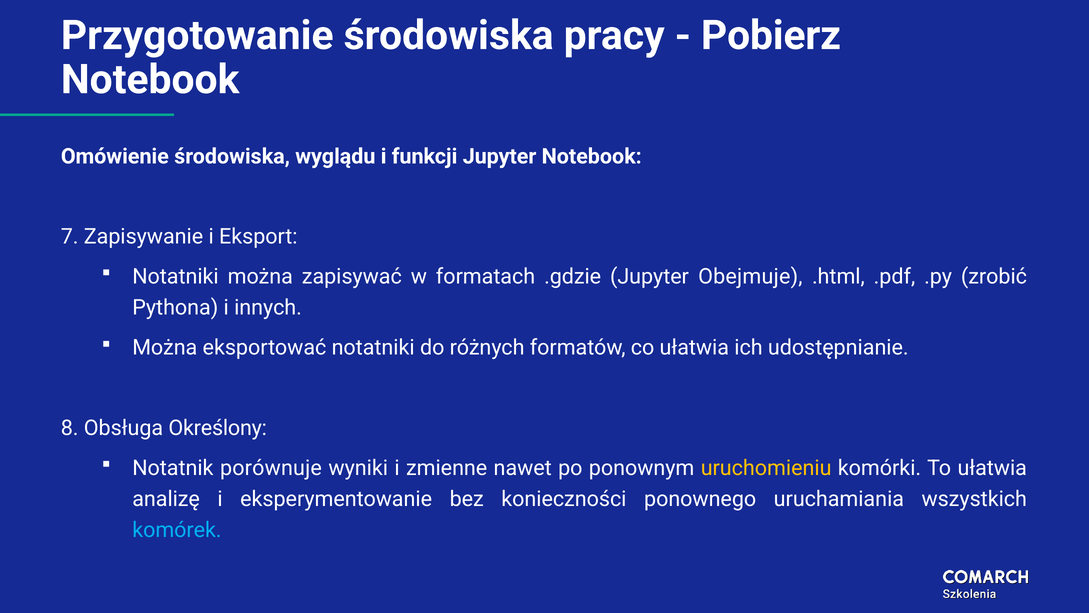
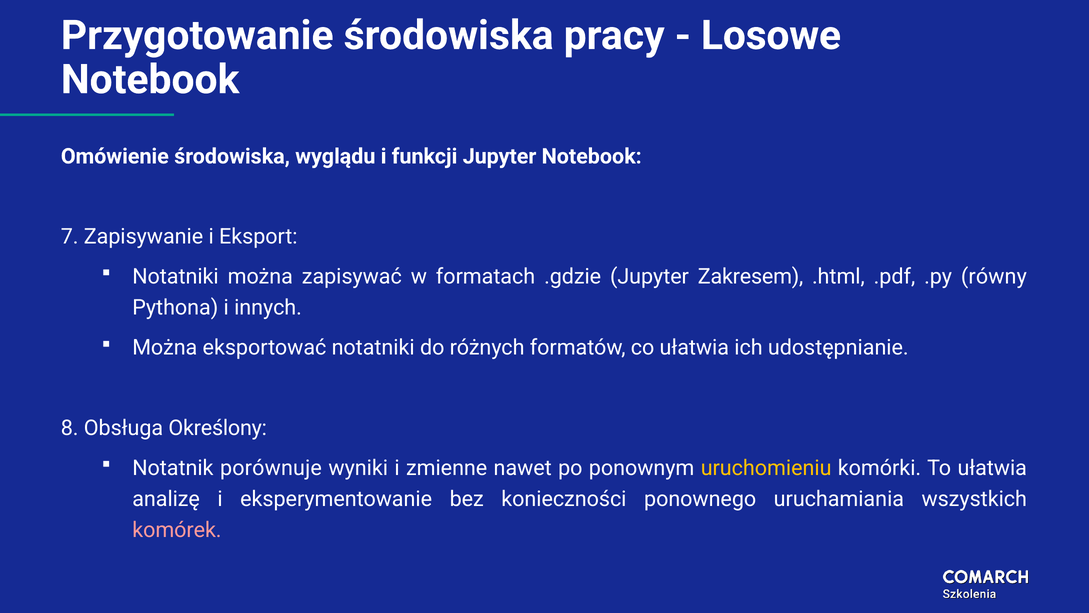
Pobierz: Pobierz -> Losowe
Obejmuje: Obejmuje -> Zakresem
zrobić: zrobić -> równy
komórek colour: light blue -> pink
